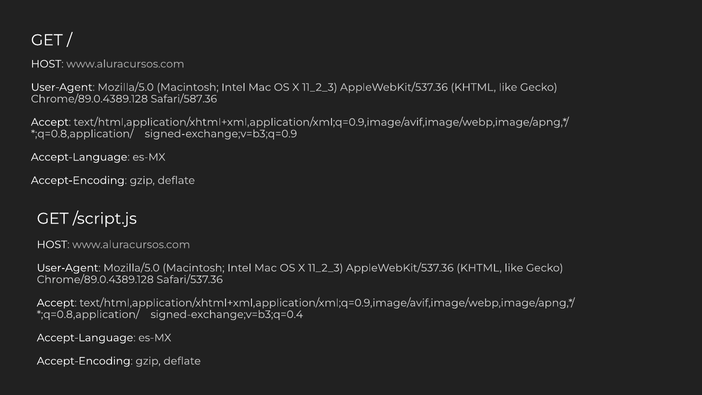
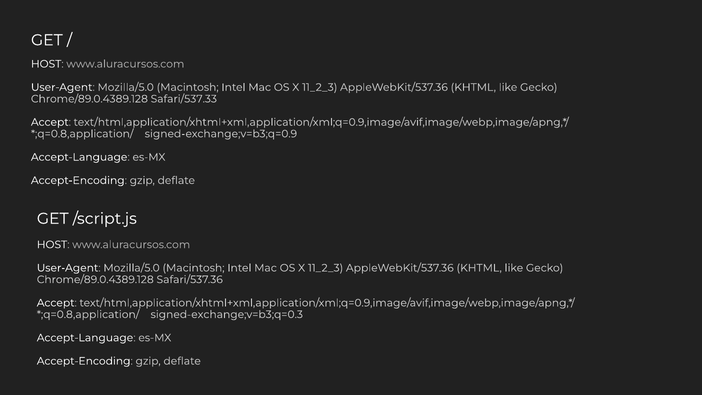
Safari/587.36: Safari/587.36 -> Safari/537.33
signed-exchange;v=b3;q=0.4: signed-exchange;v=b3;q=0.4 -> signed-exchange;v=b3;q=0.3
